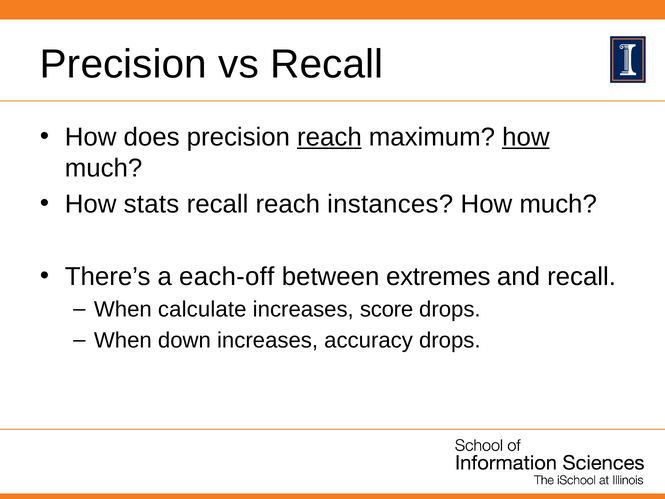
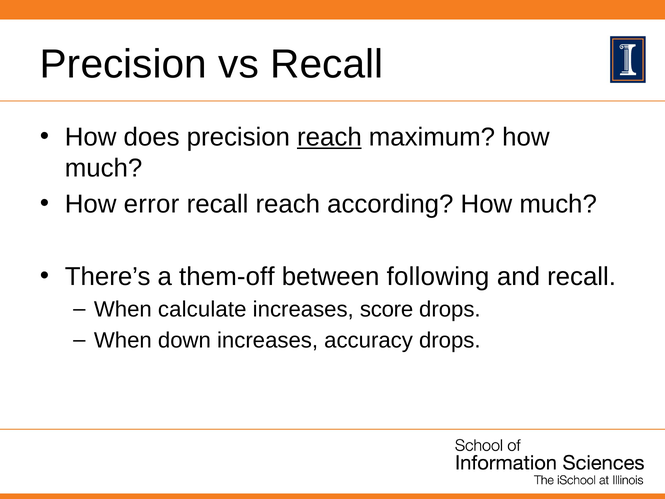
how at (526, 137) underline: present -> none
stats: stats -> error
instances: instances -> according
each-off: each-off -> them-off
extremes: extremes -> following
